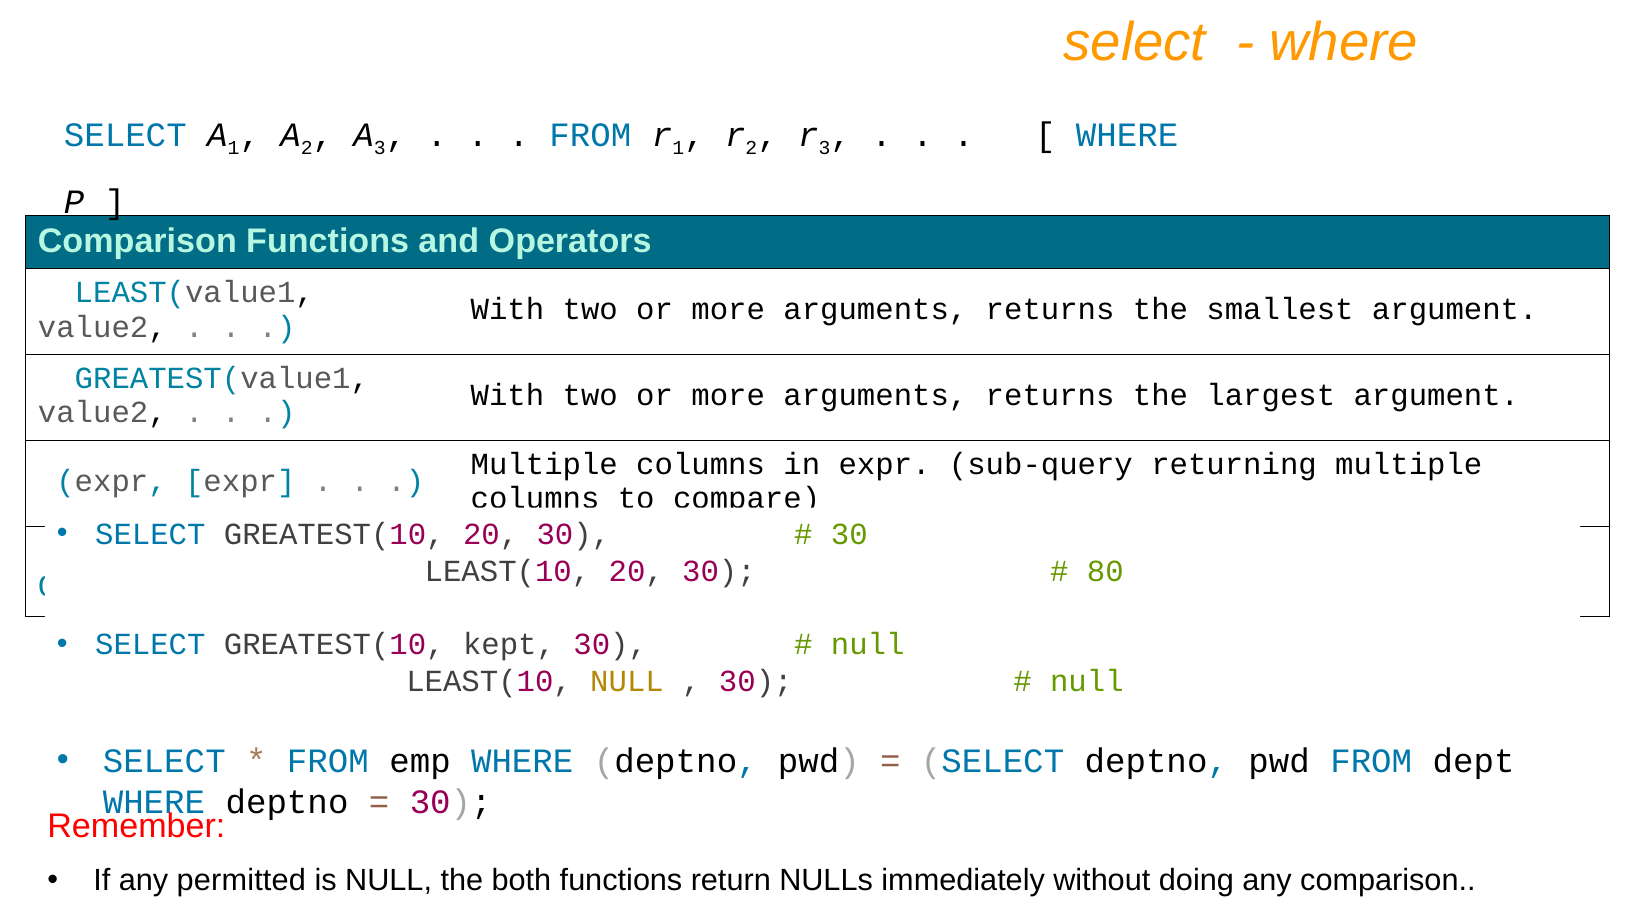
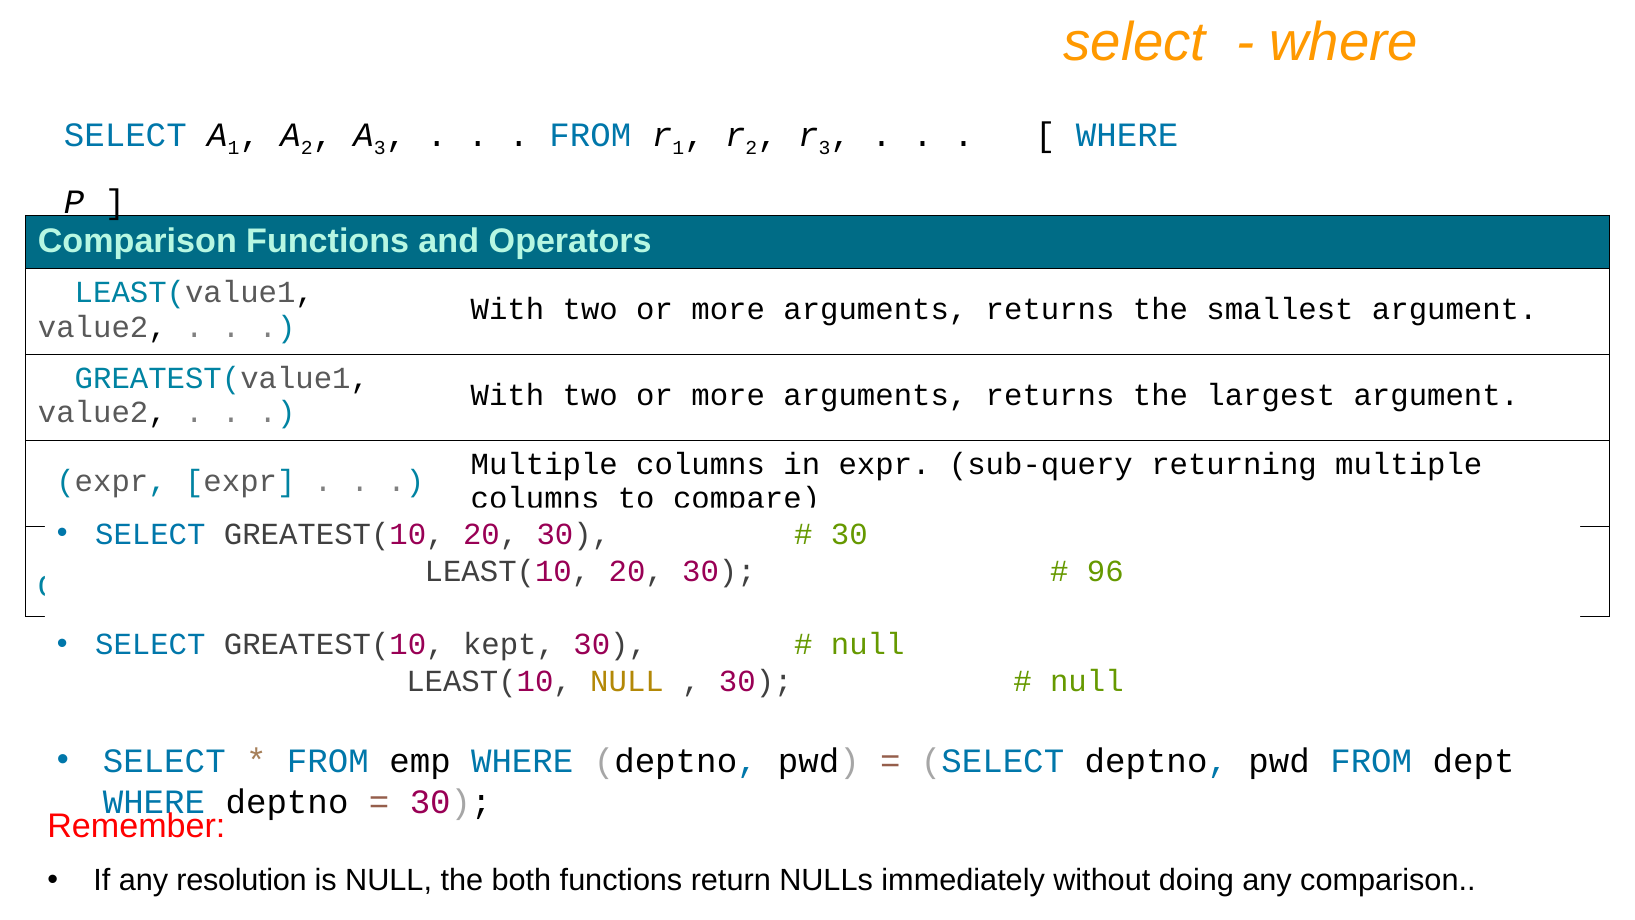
80: 80 -> 96
permitted: permitted -> resolution
